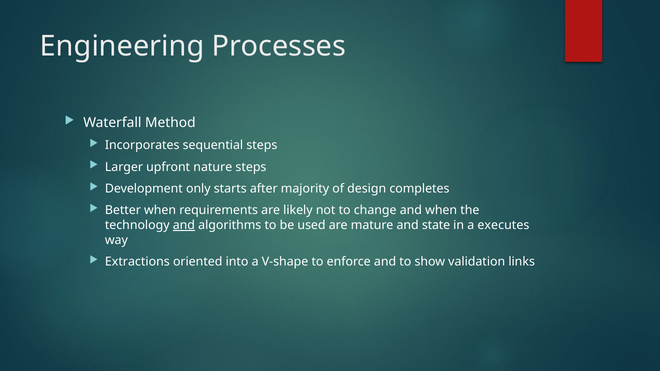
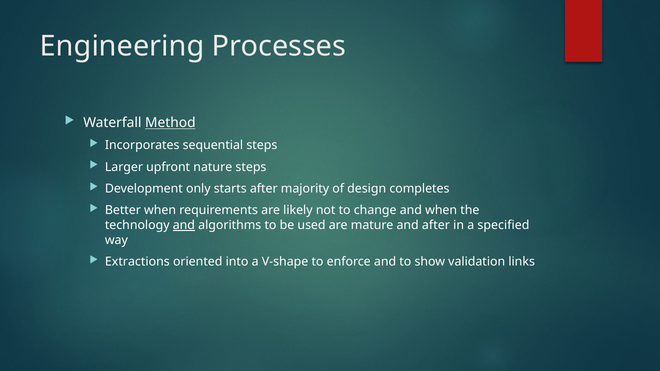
Method underline: none -> present
and state: state -> after
executes: executes -> specified
